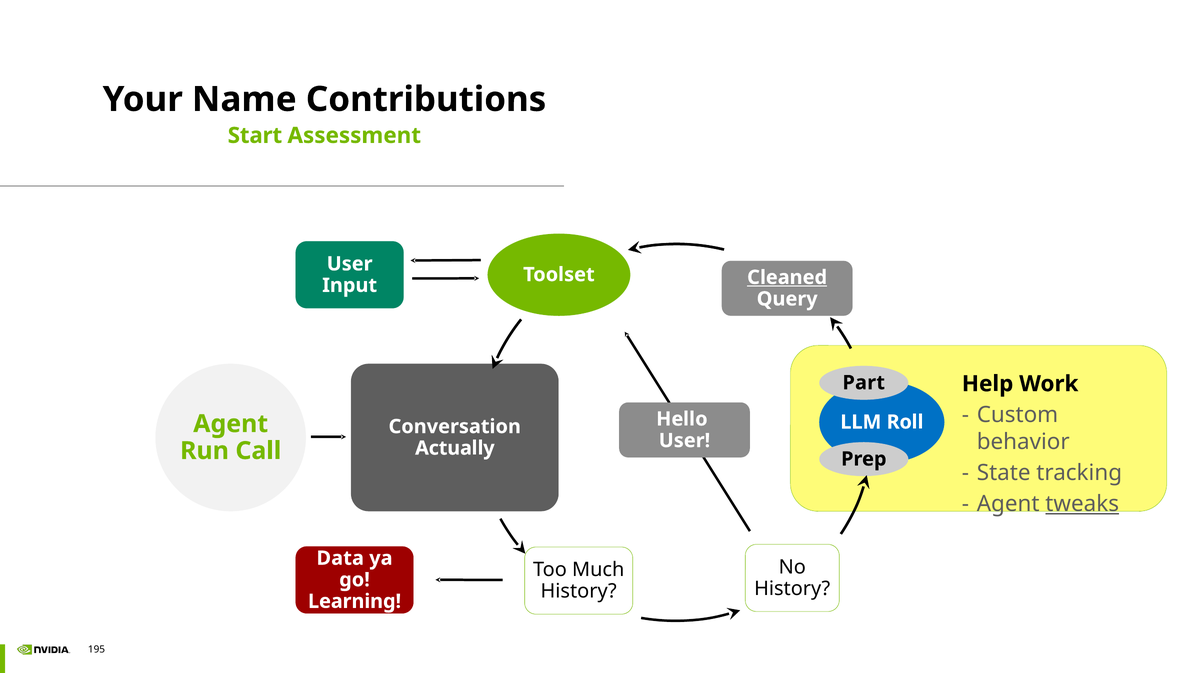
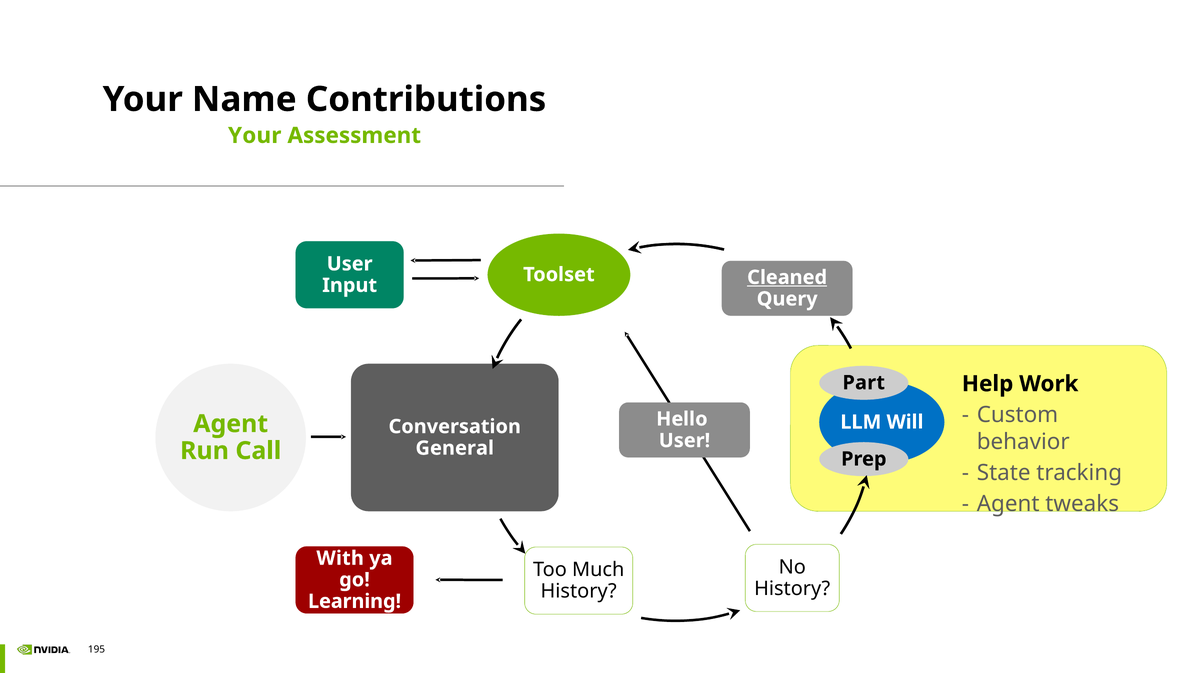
Start at (255, 136): Start -> Your
Roll: Roll -> Will
Actually: Actually -> General
tweaks underline: present -> none
Data: Data -> With
